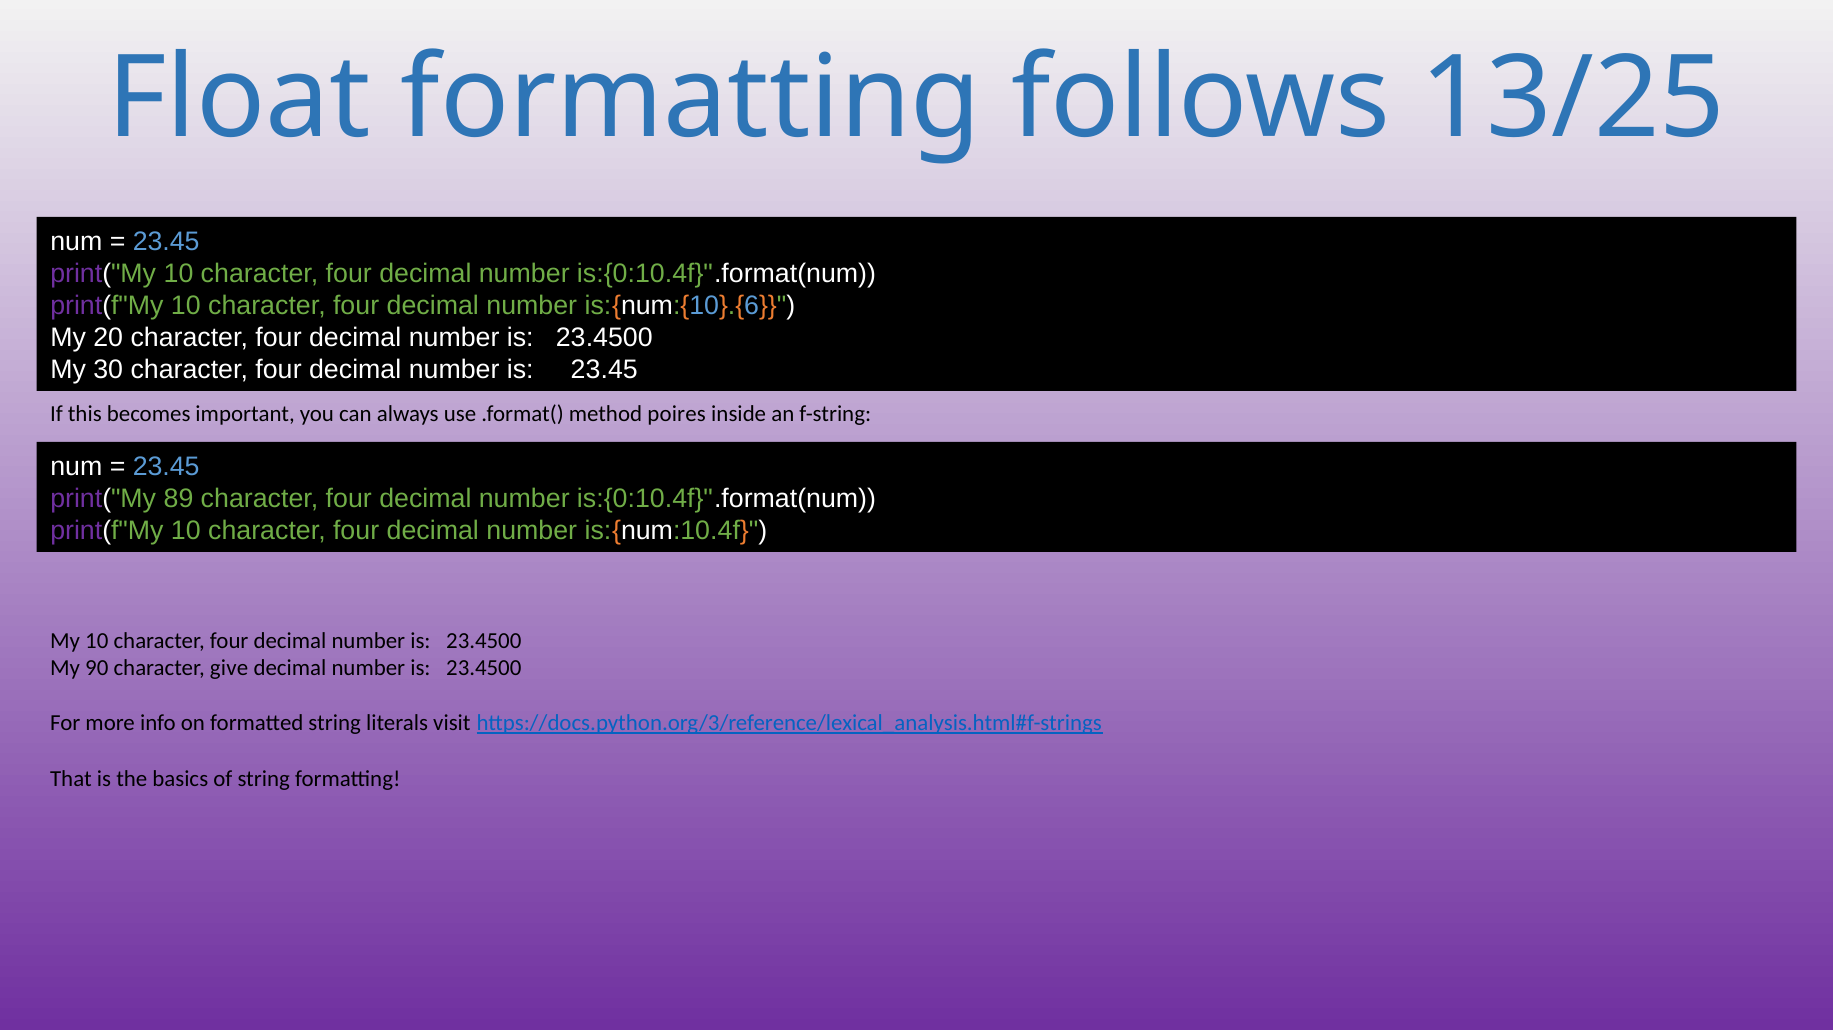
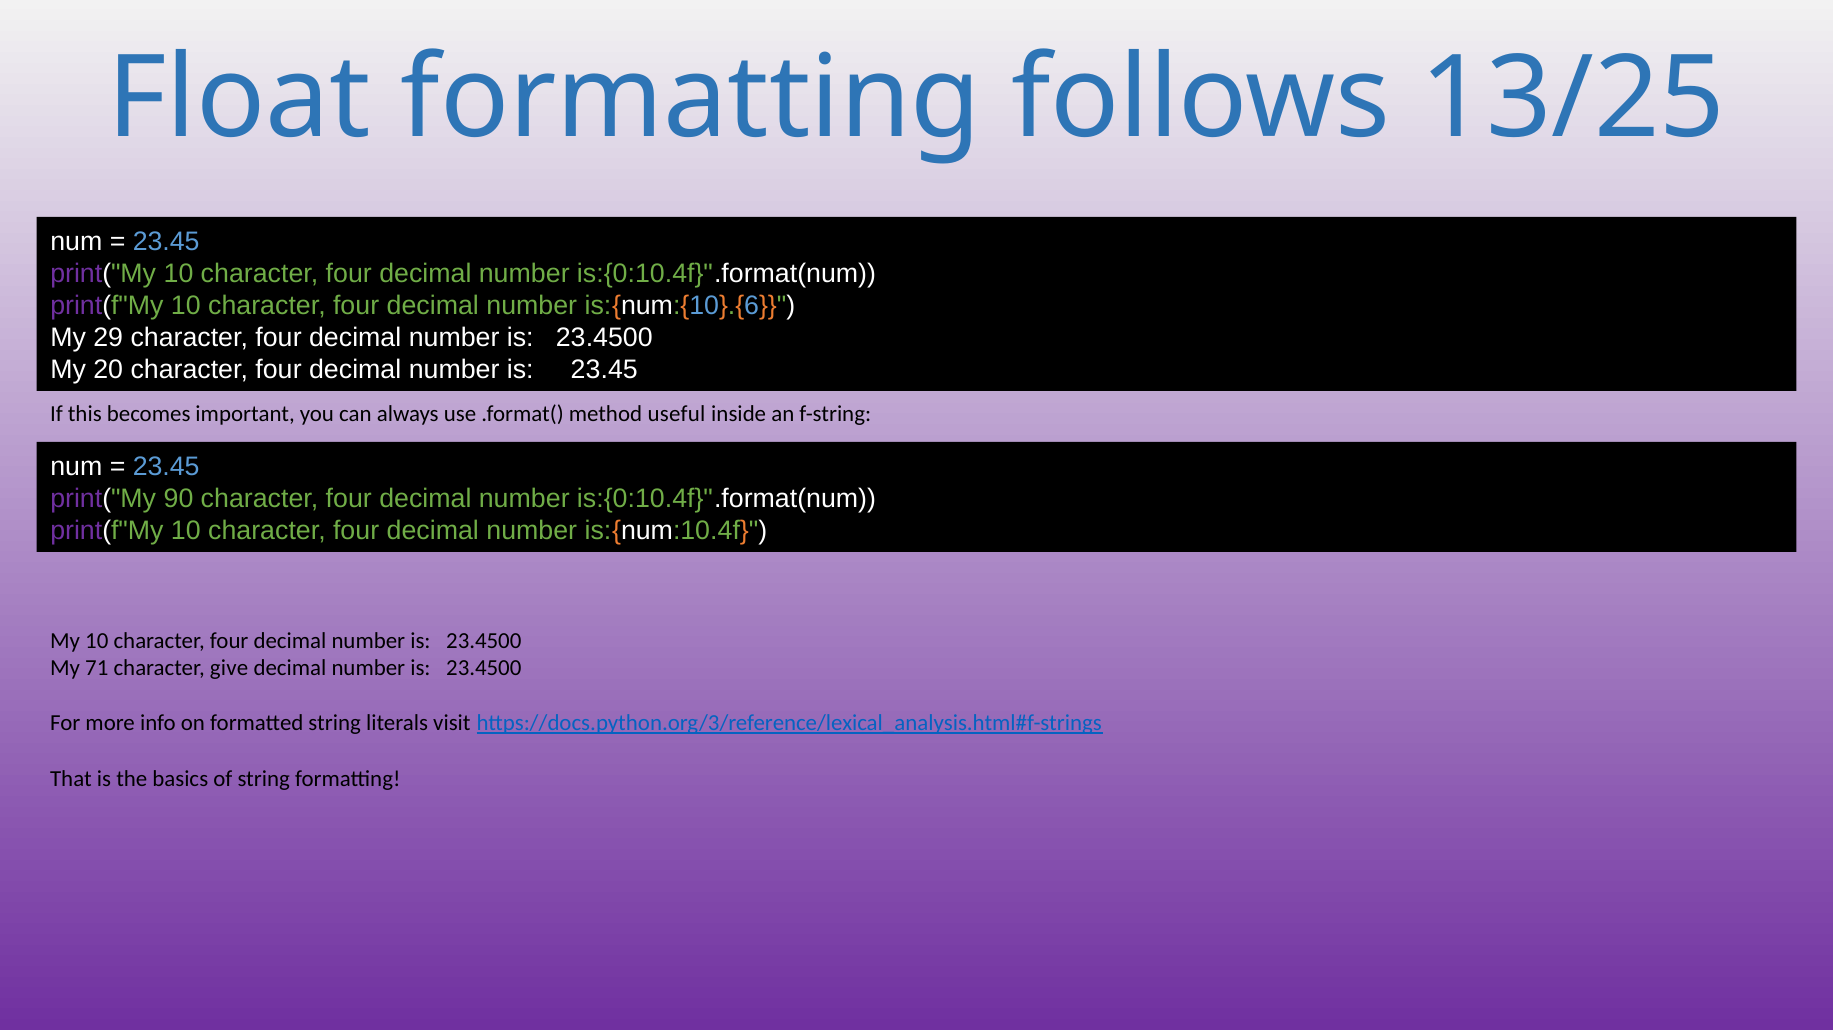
20: 20 -> 29
30: 30 -> 20
poires: poires -> useful
89: 89 -> 90
90: 90 -> 71
